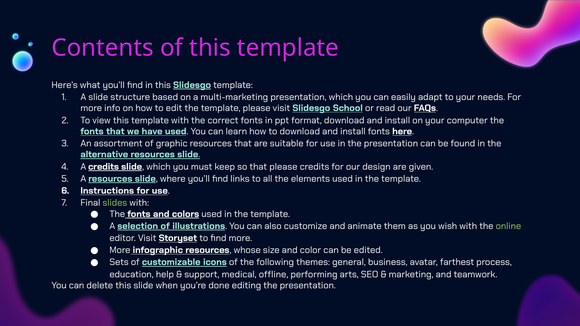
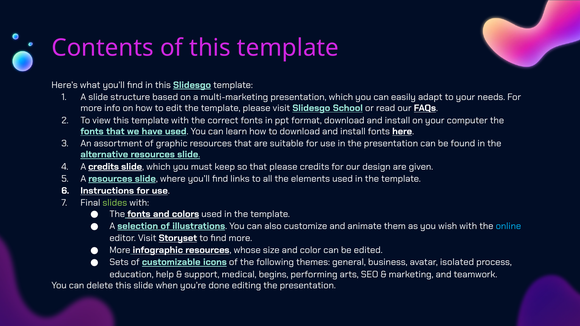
online colour: light green -> light blue
farthest: farthest -> isolated
offline: offline -> begins
